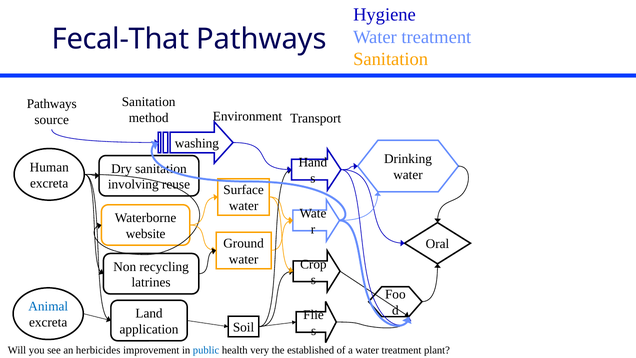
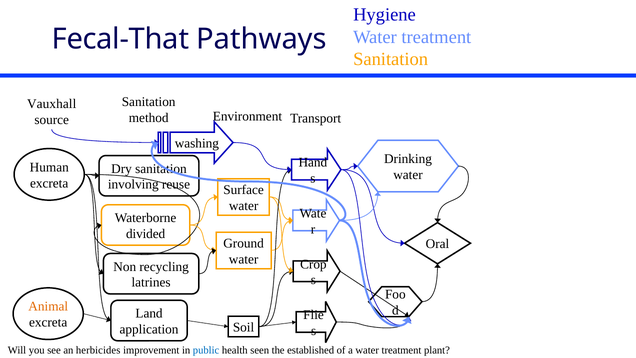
Pathways at (52, 104): Pathways -> Vauxhall
website: website -> divided
Animal colour: blue -> orange
very: very -> seen
